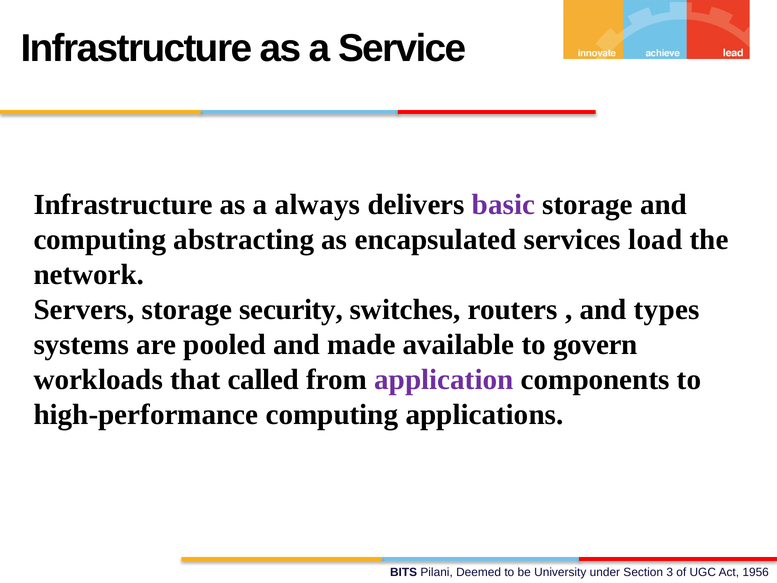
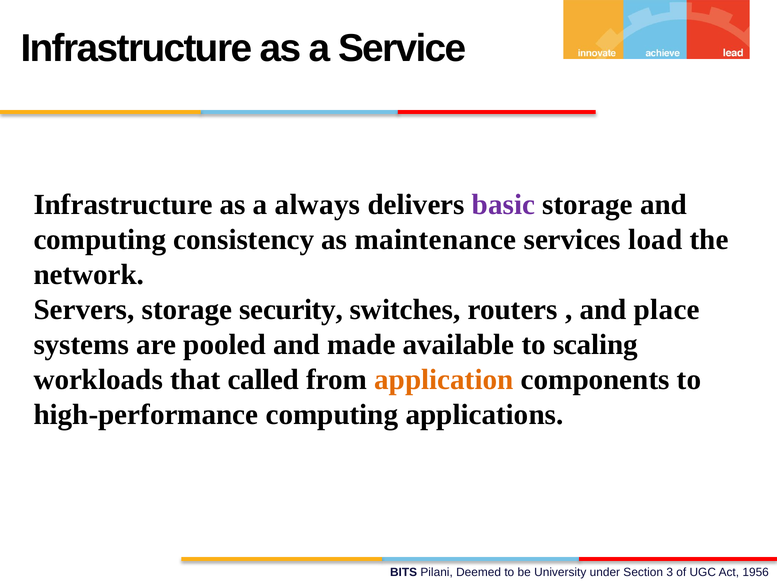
abstracting: abstracting -> consistency
encapsulated: encapsulated -> maintenance
types: types -> place
govern: govern -> scaling
application colour: purple -> orange
